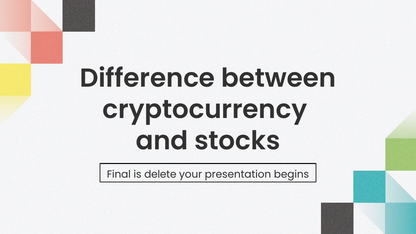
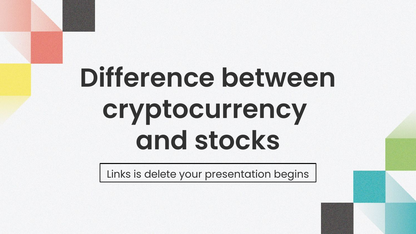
Final: Final -> Links
